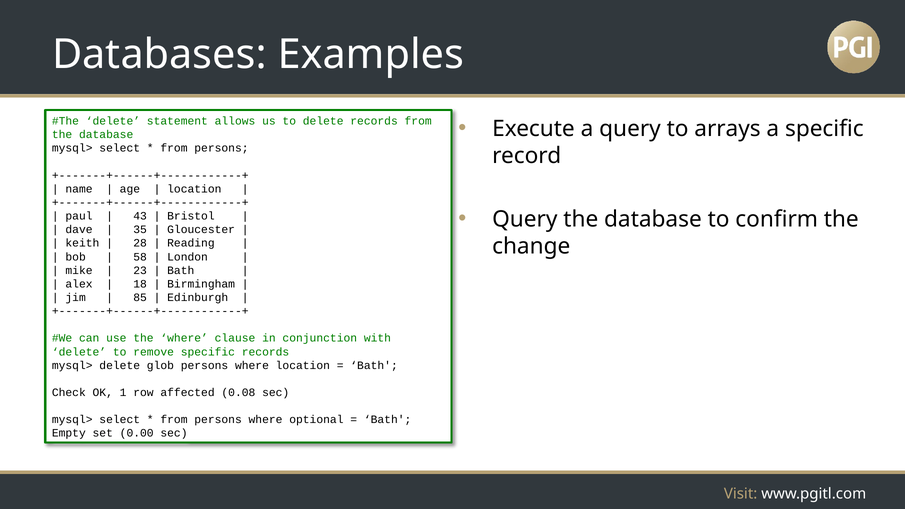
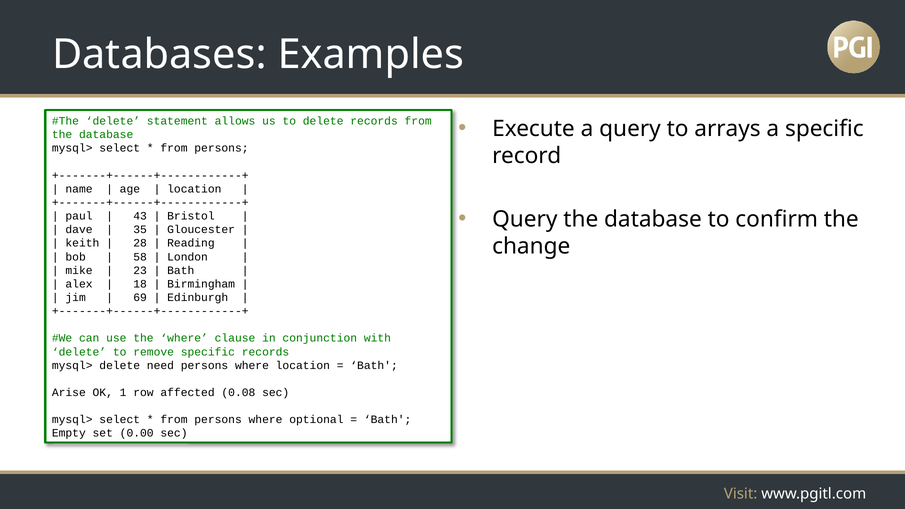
85: 85 -> 69
glob: glob -> need
Check: Check -> Arise
